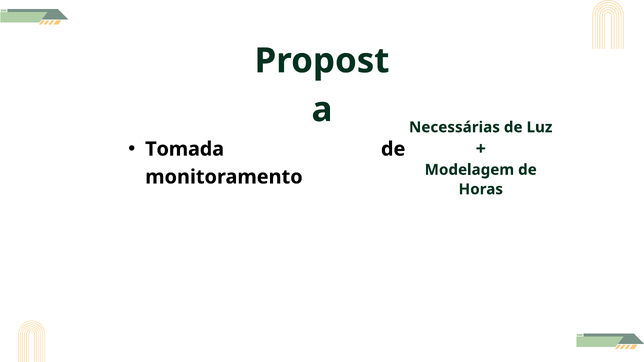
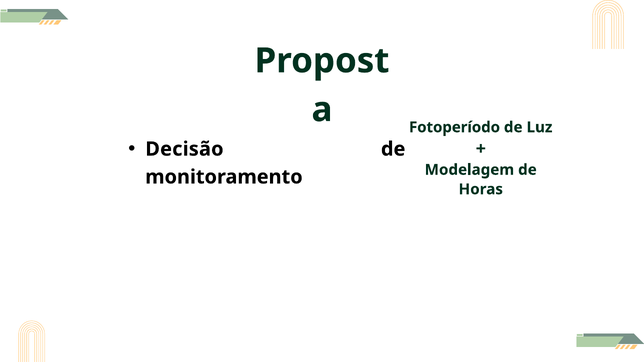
Necessárias: Necessárias -> Fotoperíodo
Tomada: Tomada -> Decisão
